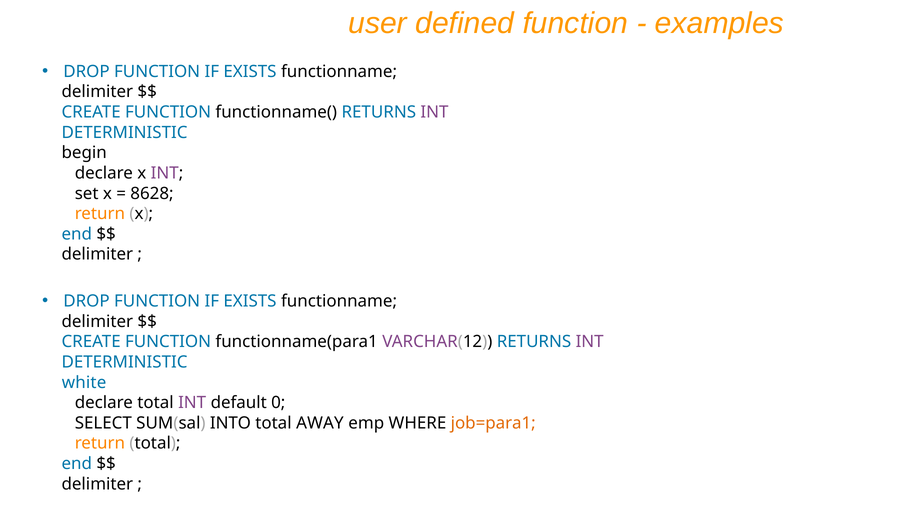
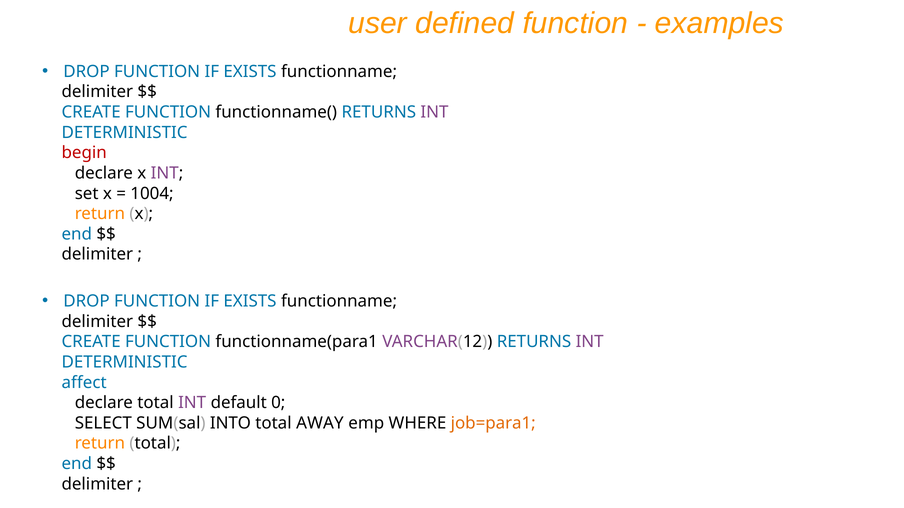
begin colour: black -> red
8628: 8628 -> 1004
white: white -> affect
